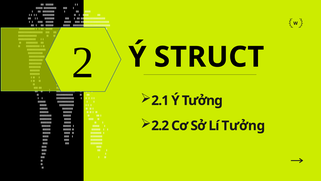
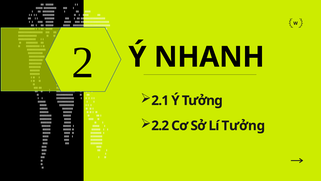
STRUCT: STRUCT -> NHANH
